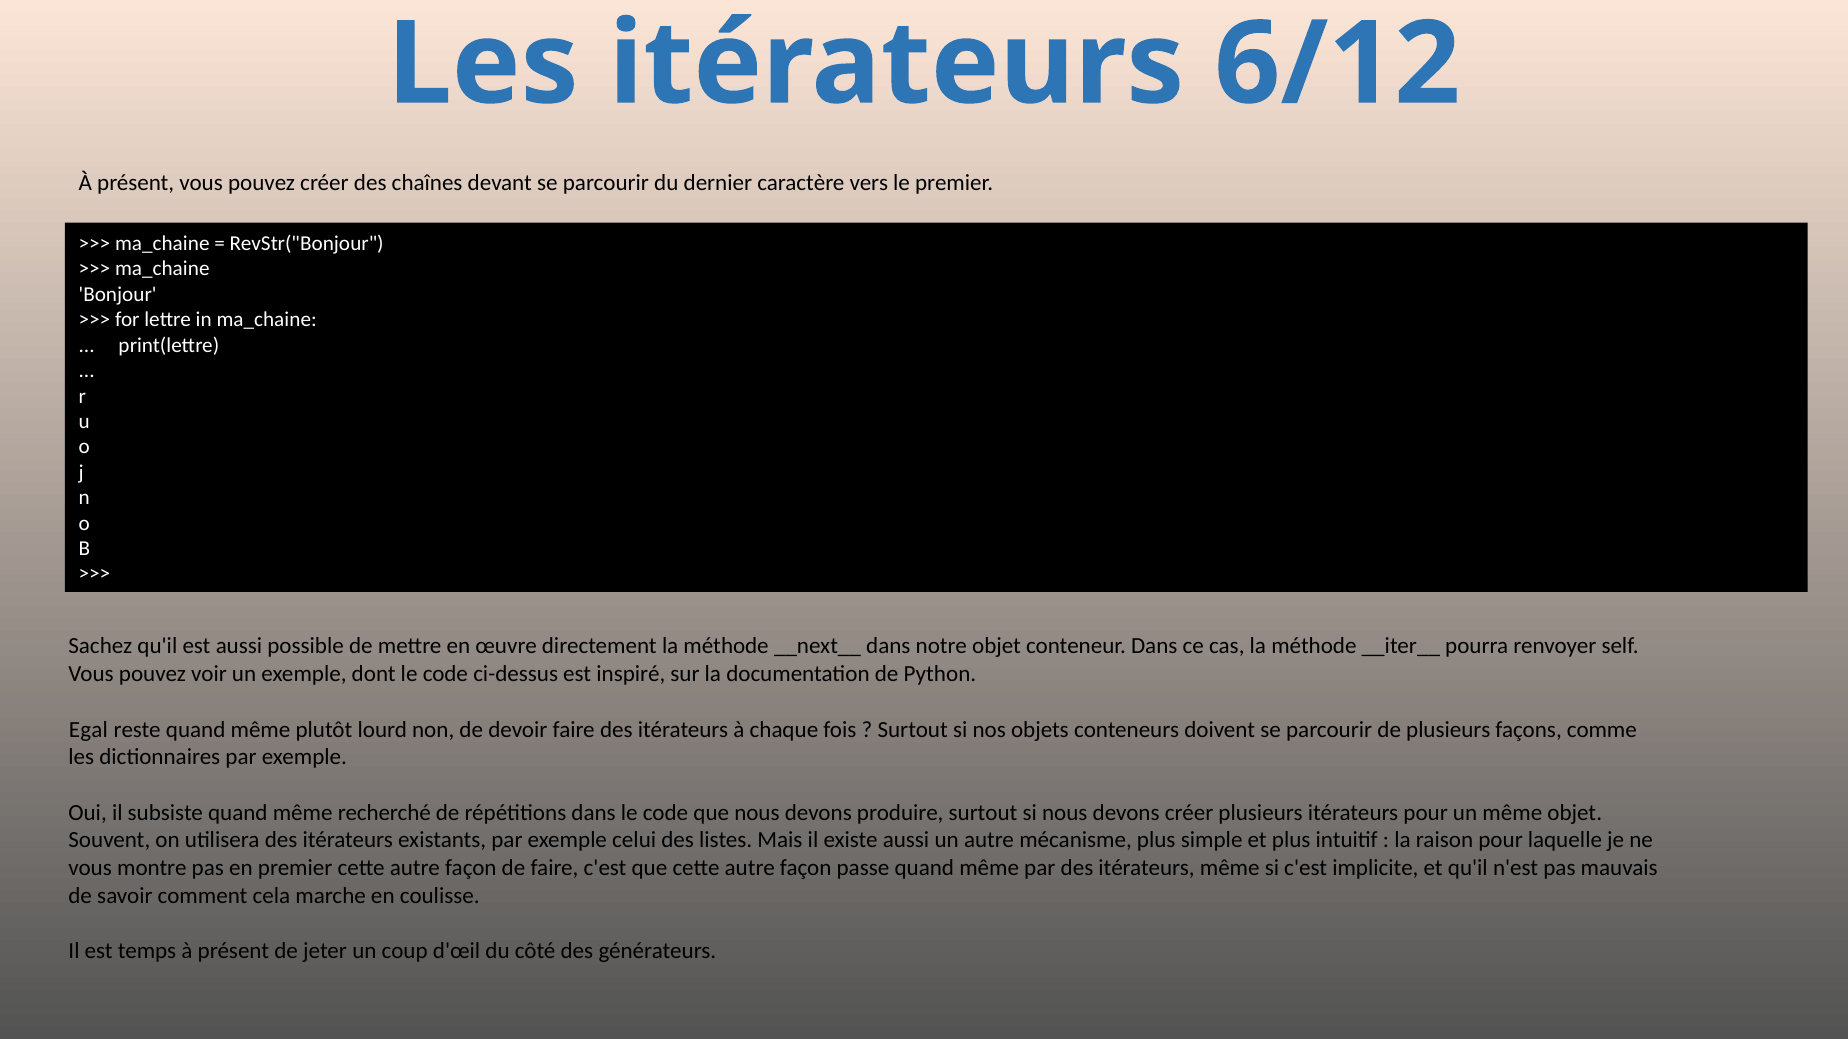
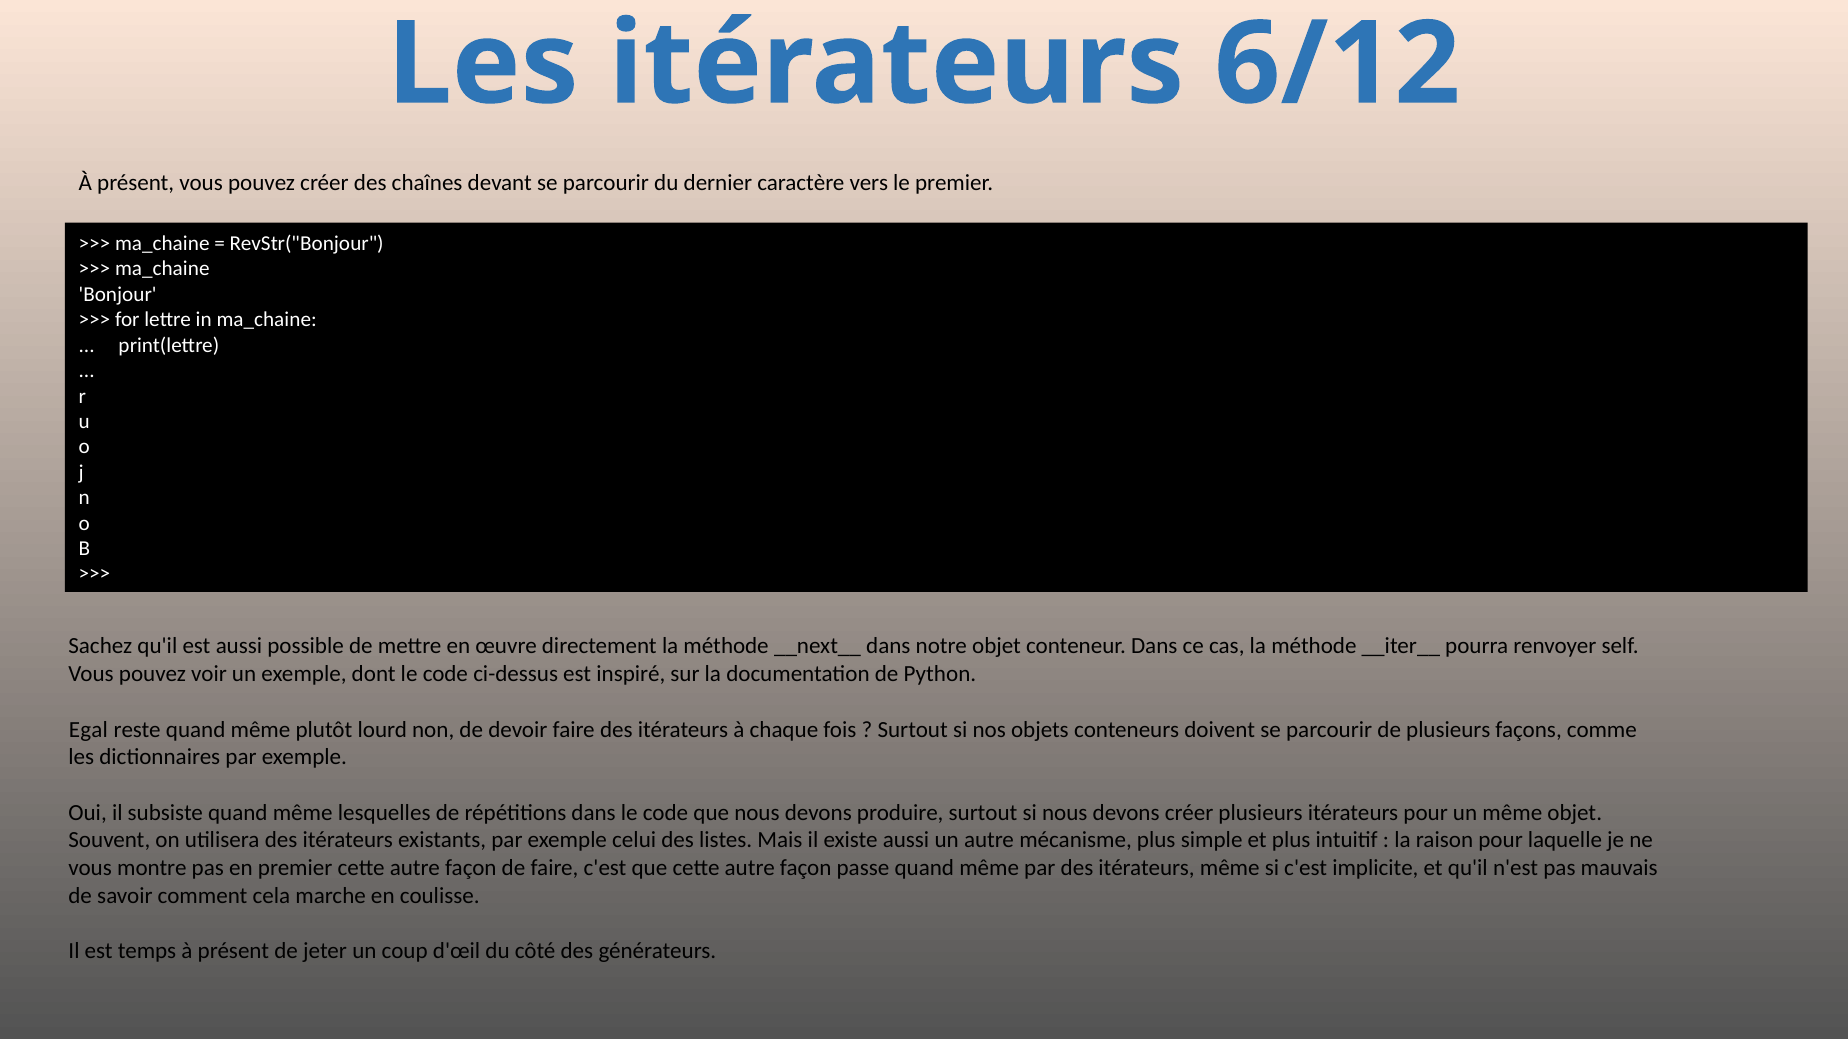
recherché: recherché -> lesquelles
